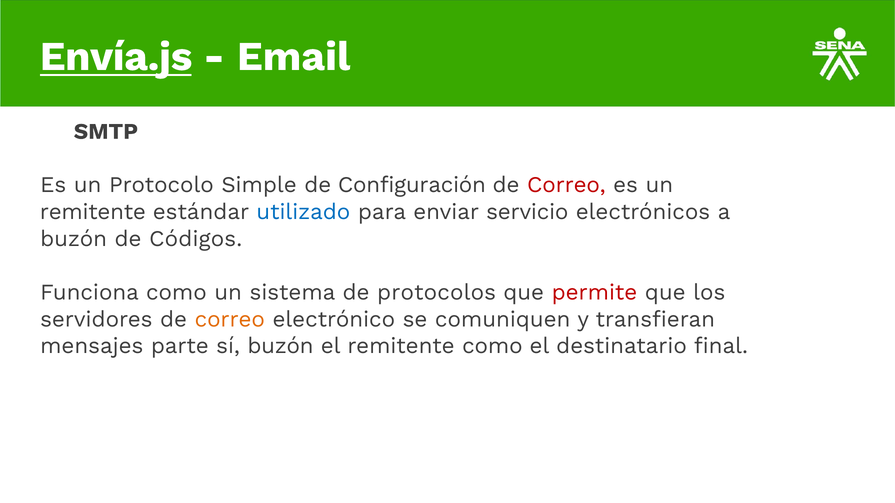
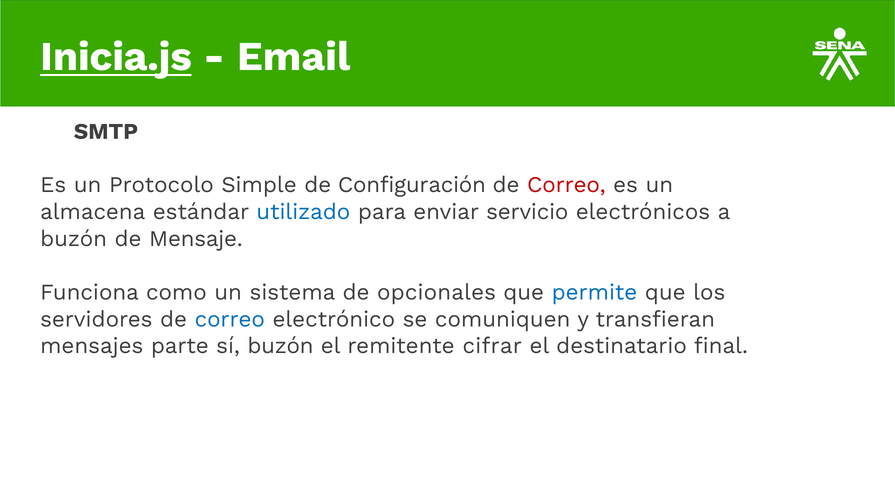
Envía.js: Envía.js -> Inicia.js
remitente at (93, 212): remitente -> almacena
Códigos: Códigos -> Mensaje
protocolos: protocolos -> opcionales
permite colour: red -> blue
correo at (230, 319) colour: orange -> blue
remitente como: como -> cifrar
